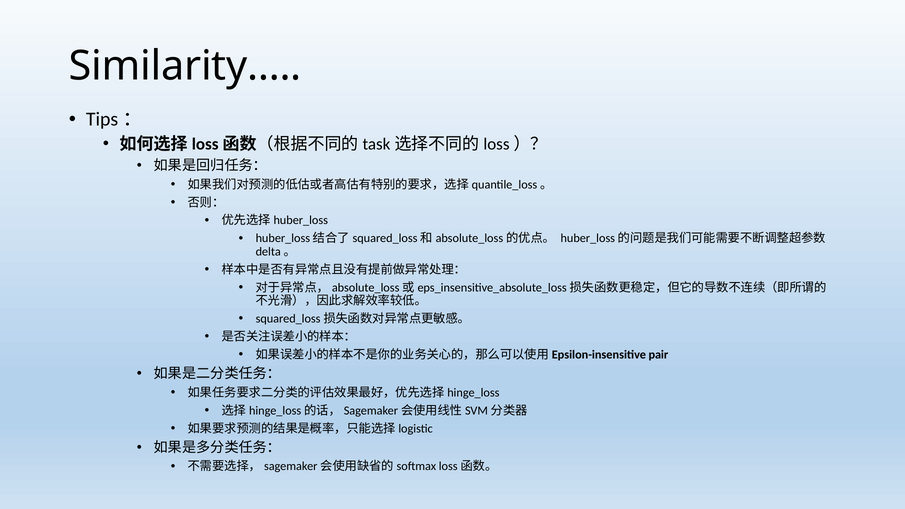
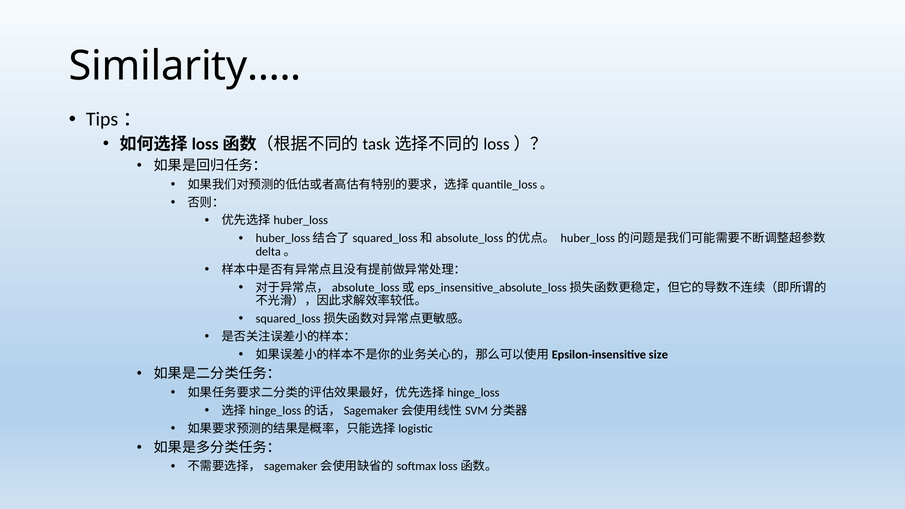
pair: pair -> size
